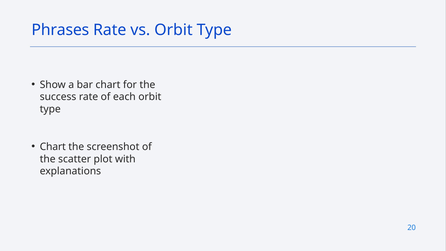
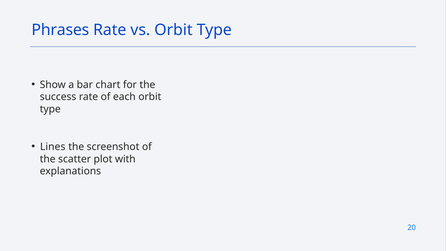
Chart at (53, 147): Chart -> Lines
